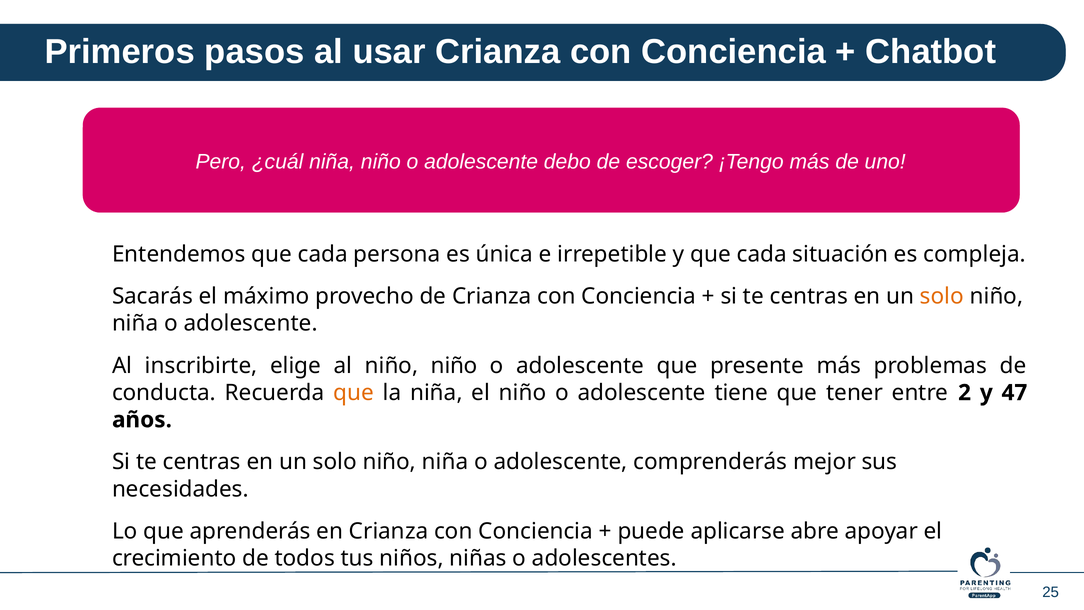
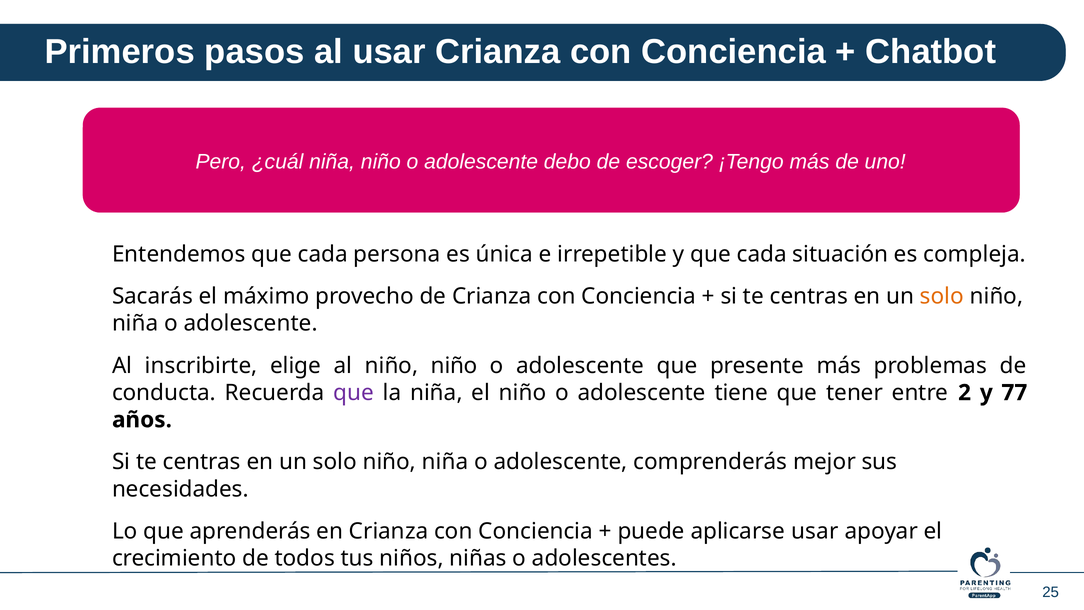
que at (354, 393) colour: orange -> purple
47: 47 -> 77
aplicarse abre: abre -> usar
